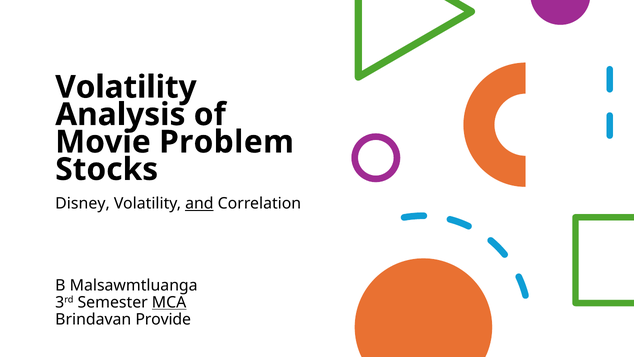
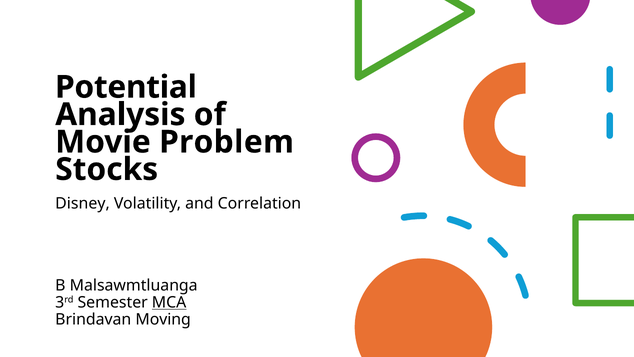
Volatility at (126, 87): Volatility -> Potential
and underline: present -> none
Provide: Provide -> Moving
